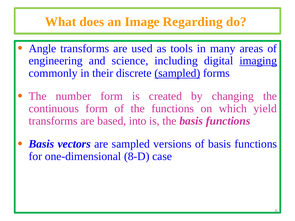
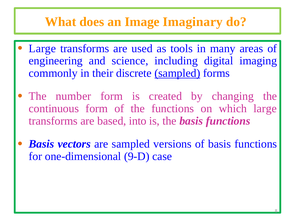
Regarding: Regarding -> Imaginary
Angle at (42, 48): Angle -> Large
imaging underline: present -> none
which yield: yield -> large
8-D: 8-D -> 9-D
